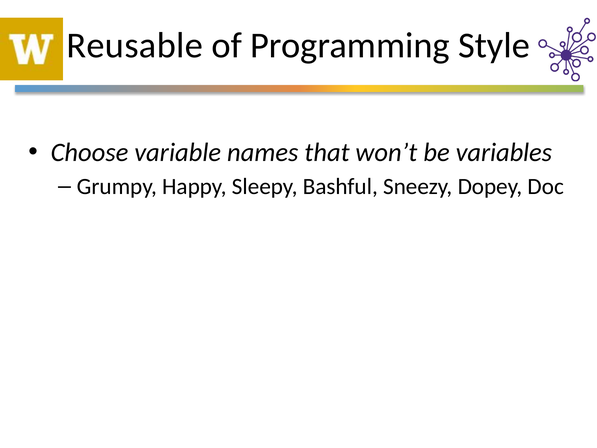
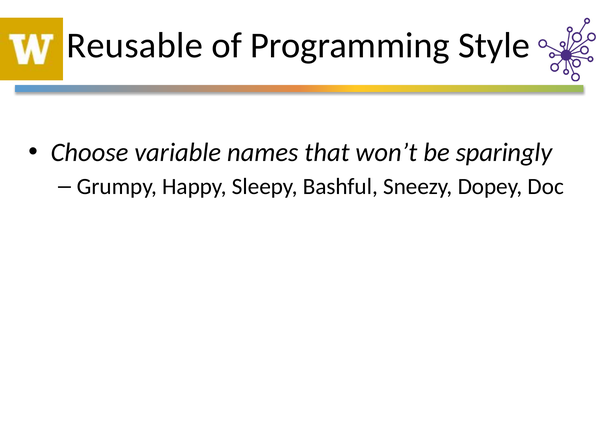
variables: variables -> sparingly
